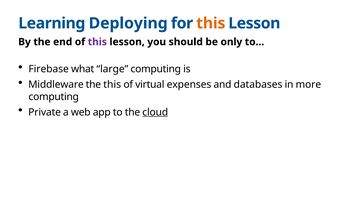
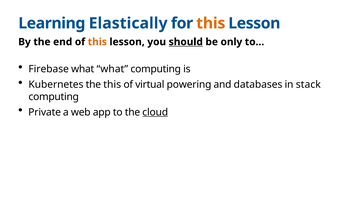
Deploying: Deploying -> Elastically
this at (97, 42) colour: purple -> orange
should underline: none -> present
what large: large -> what
Middleware: Middleware -> Kubernetes
expenses: expenses -> powering
more: more -> stack
